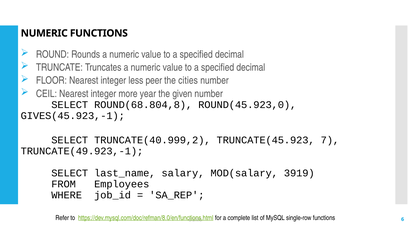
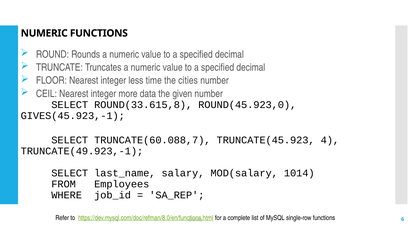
peer: peer -> time
year: year -> data
ROUND(68.804,8: ROUND(68.804,8 -> ROUND(33.615,8
TRUNCATE(40.999,2: TRUNCATE(40.999,2 -> TRUNCATE(60.088,7
7: 7 -> 4
3919: 3919 -> 1014
